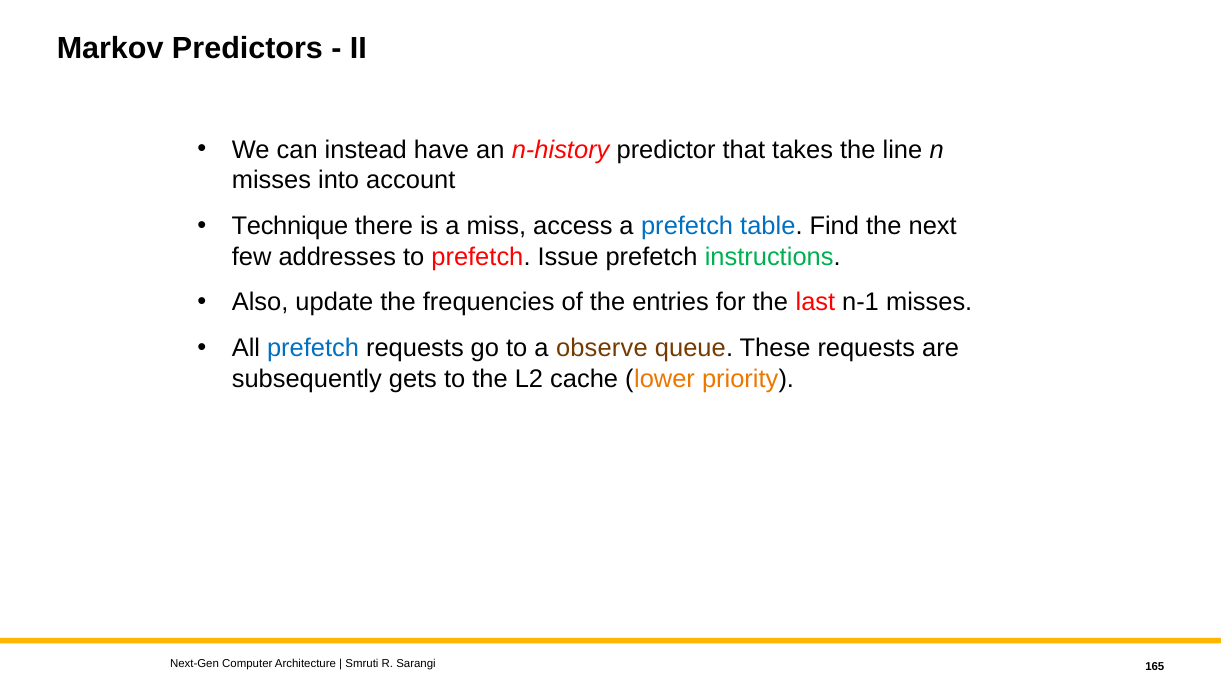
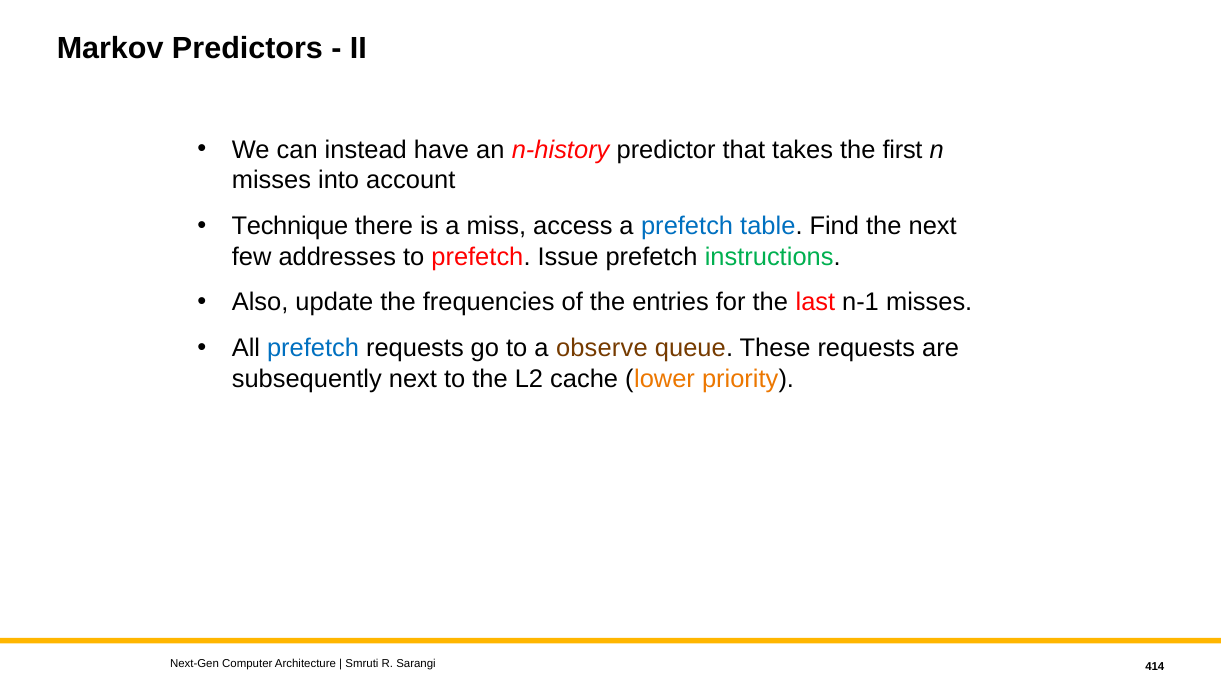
line: line -> first
subsequently gets: gets -> next
165: 165 -> 414
